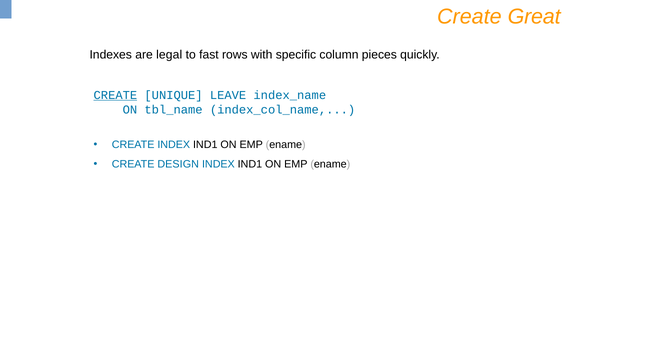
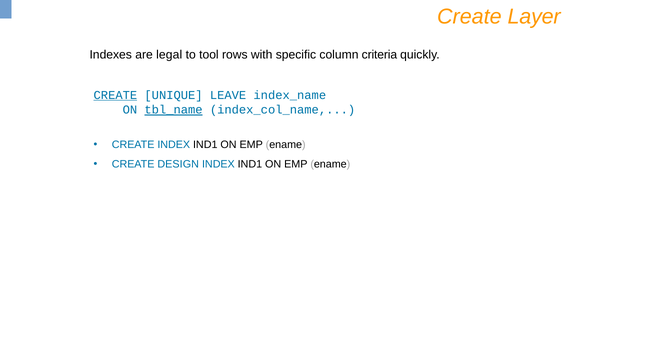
Great: Great -> Layer
fast: fast -> tool
pieces: pieces -> criteria
tbl_name underline: none -> present
